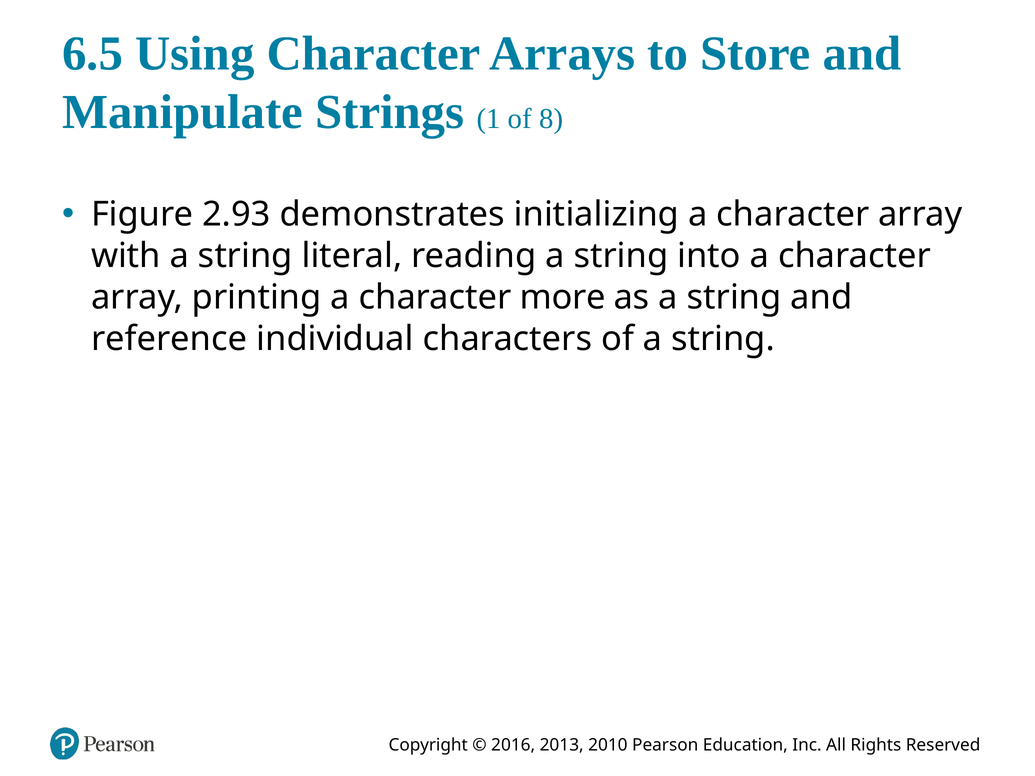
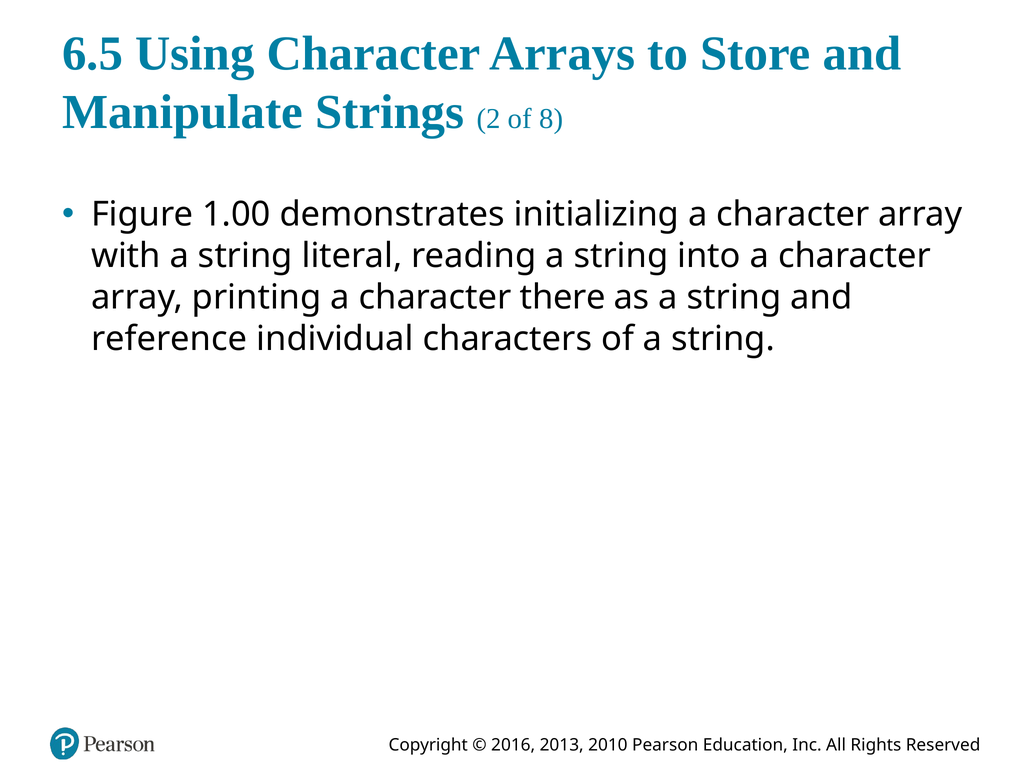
1: 1 -> 2
2.93: 2.93 -> 1.00
more: more -> there
